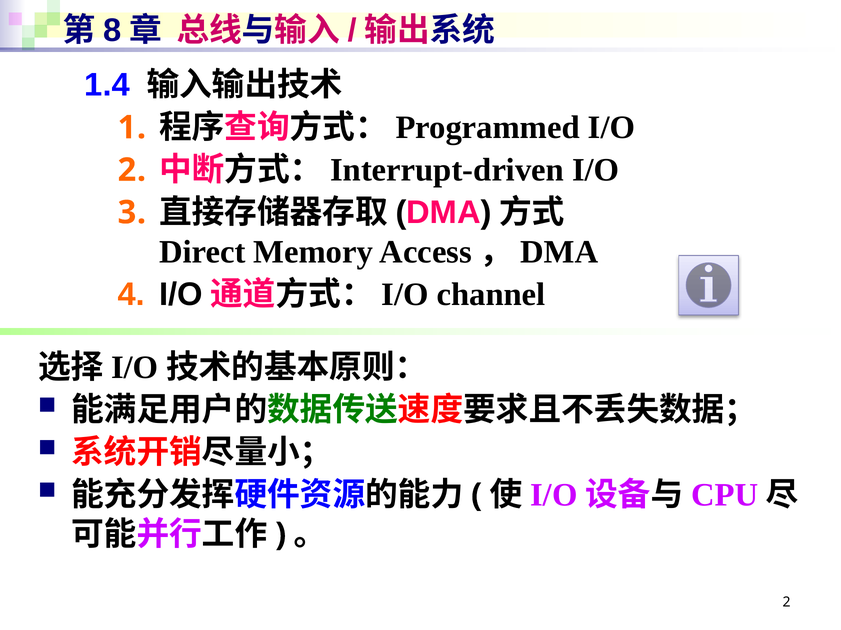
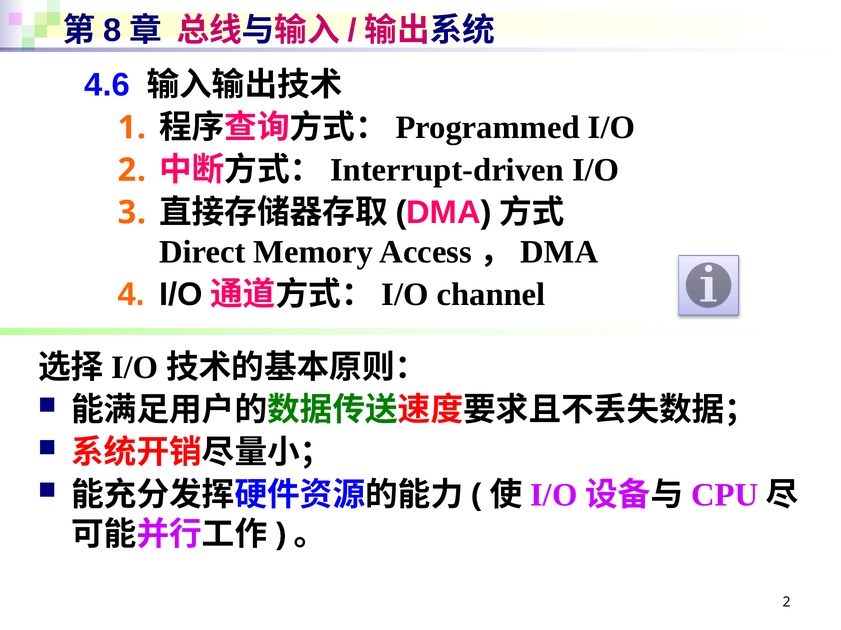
1.4: 1.4 -> 4.6
